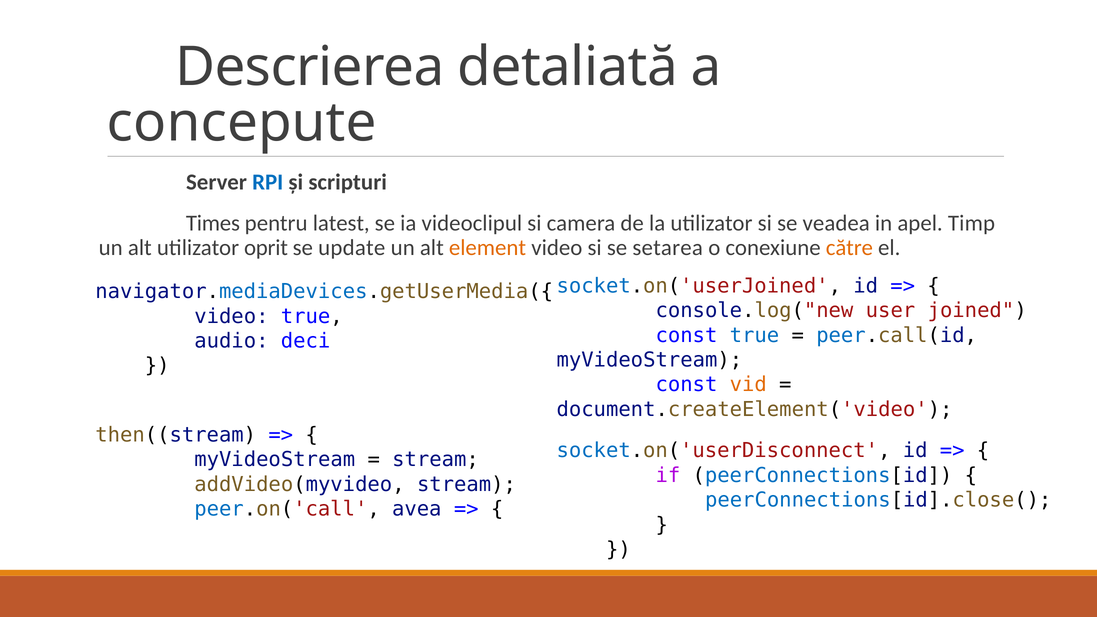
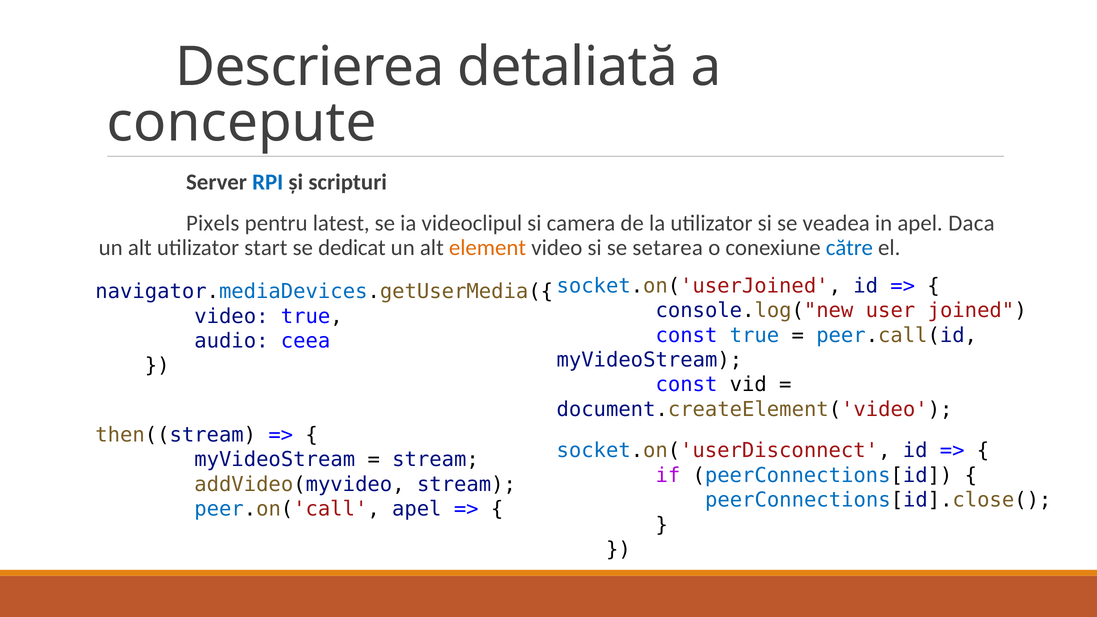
Times: Times -> Pixels
Timp: Timp -> Daca
oprit: oprit -> start
update: update -> dedicat
către colour: orange -> blue
deci: deci -> ceea
vid colour: orange -> black
peer.on('call avea: avea -> apel
